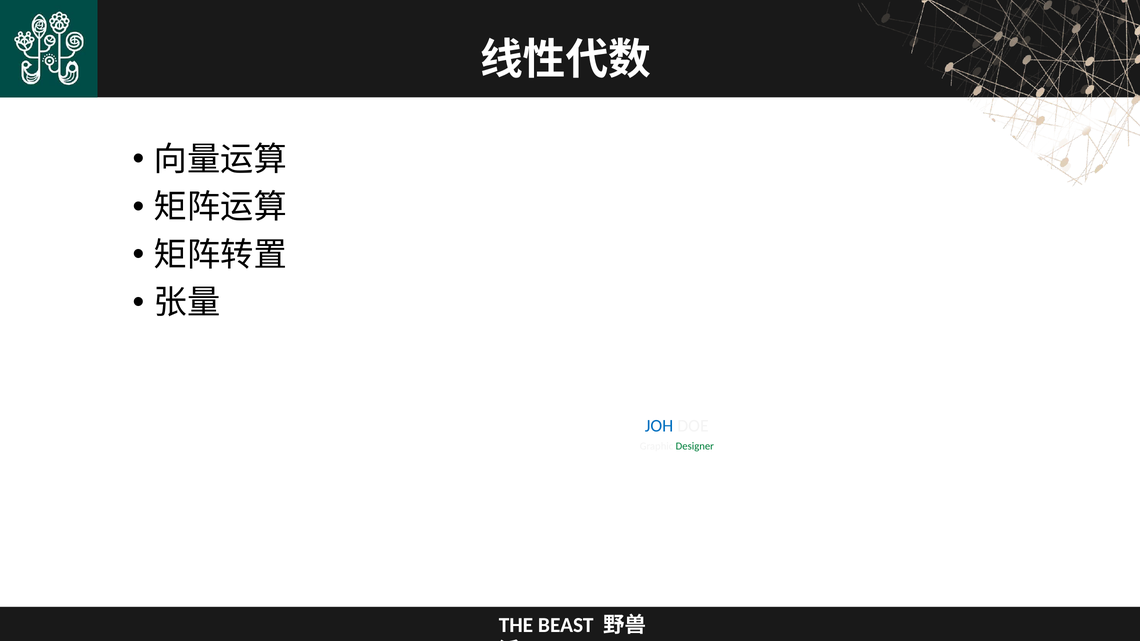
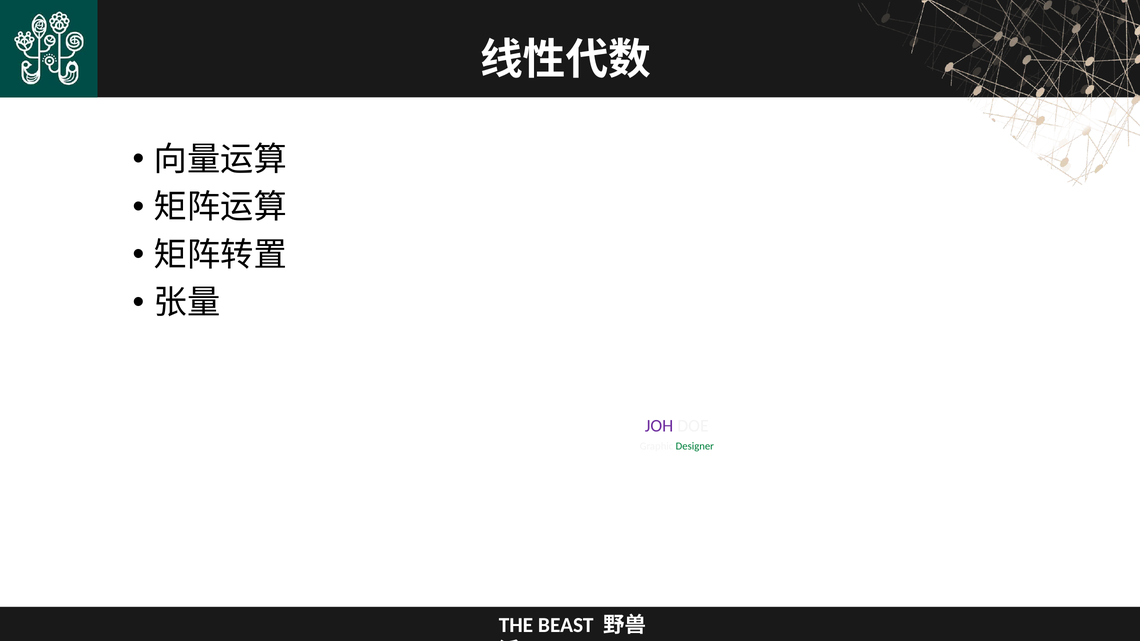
JOH colour: blue -> purple
